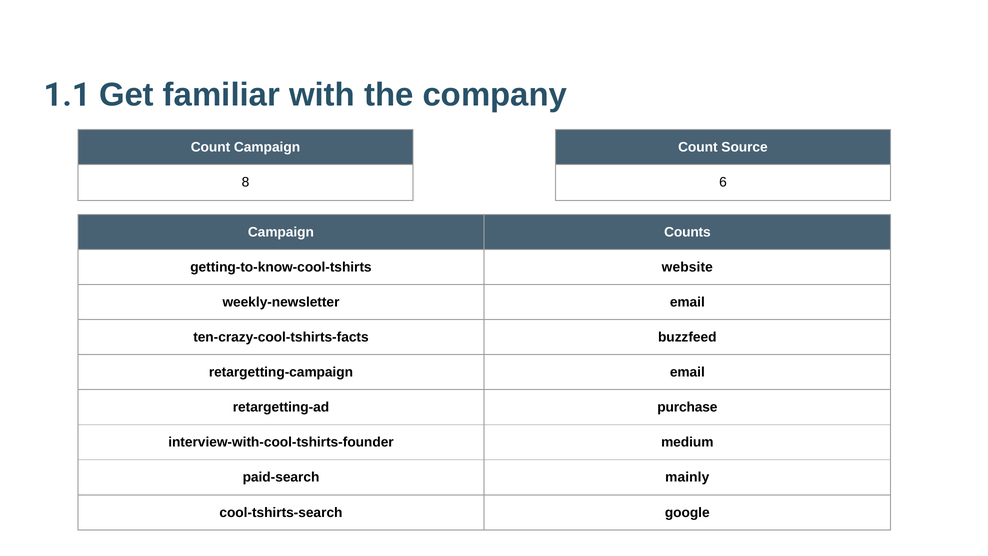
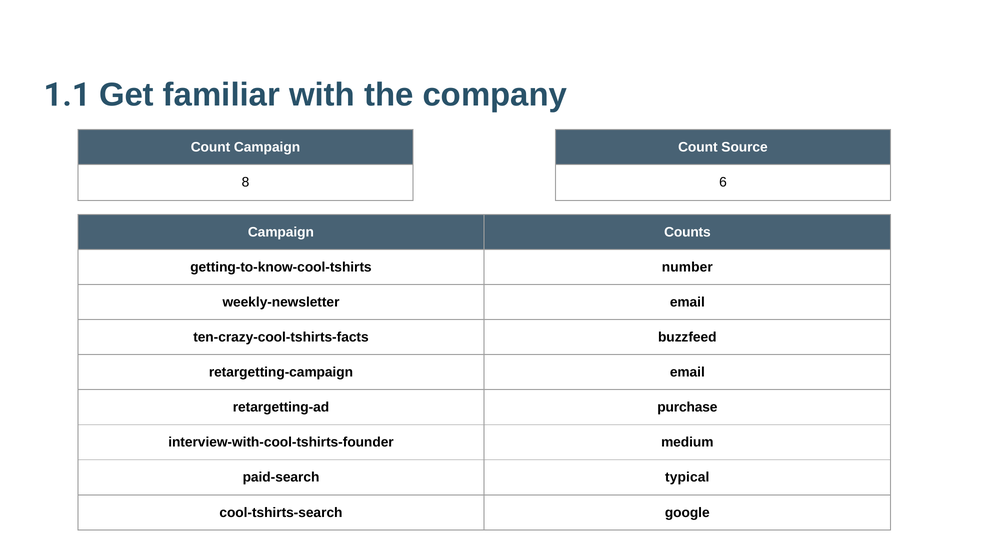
website: website -> number
mainly: mainly -> typical
